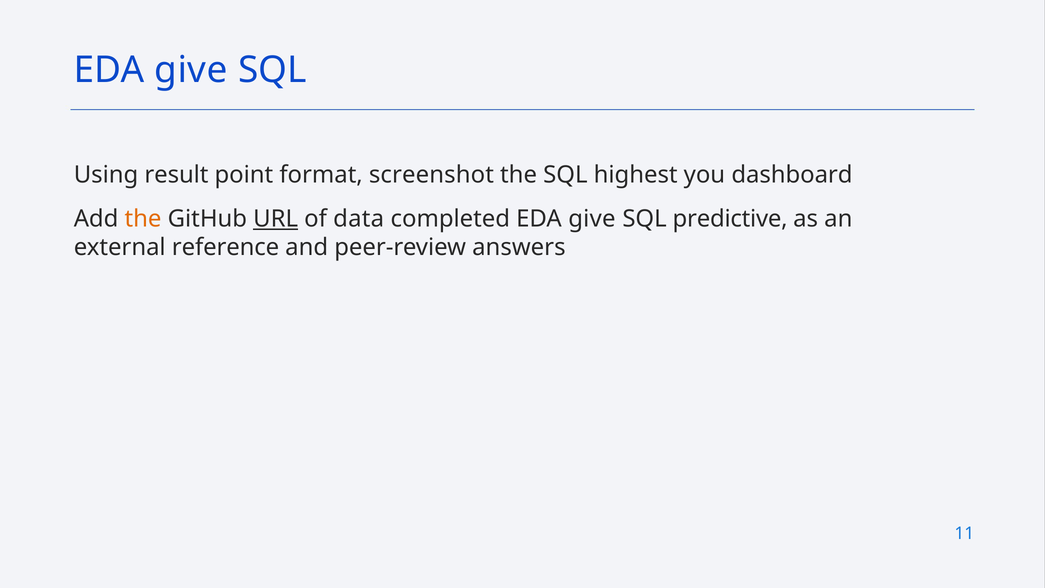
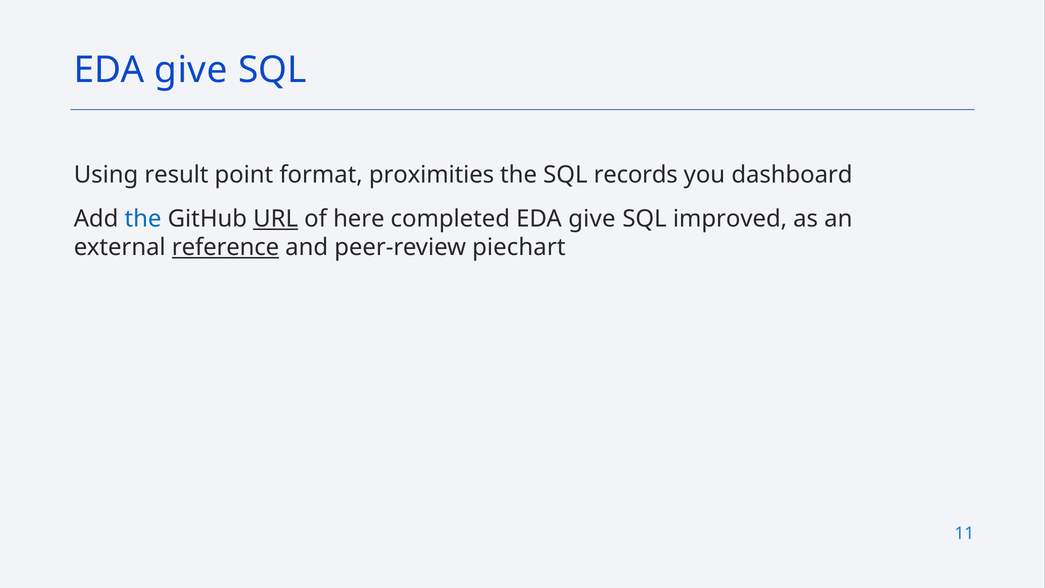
screenshot: screenshot -> proximities
highest: highest -> records
the at (143, 219) colour: orange -> blue
data: data -> here
predictive: predictive -> improved
reference underline: none -> present
answers: answers -> piechart
